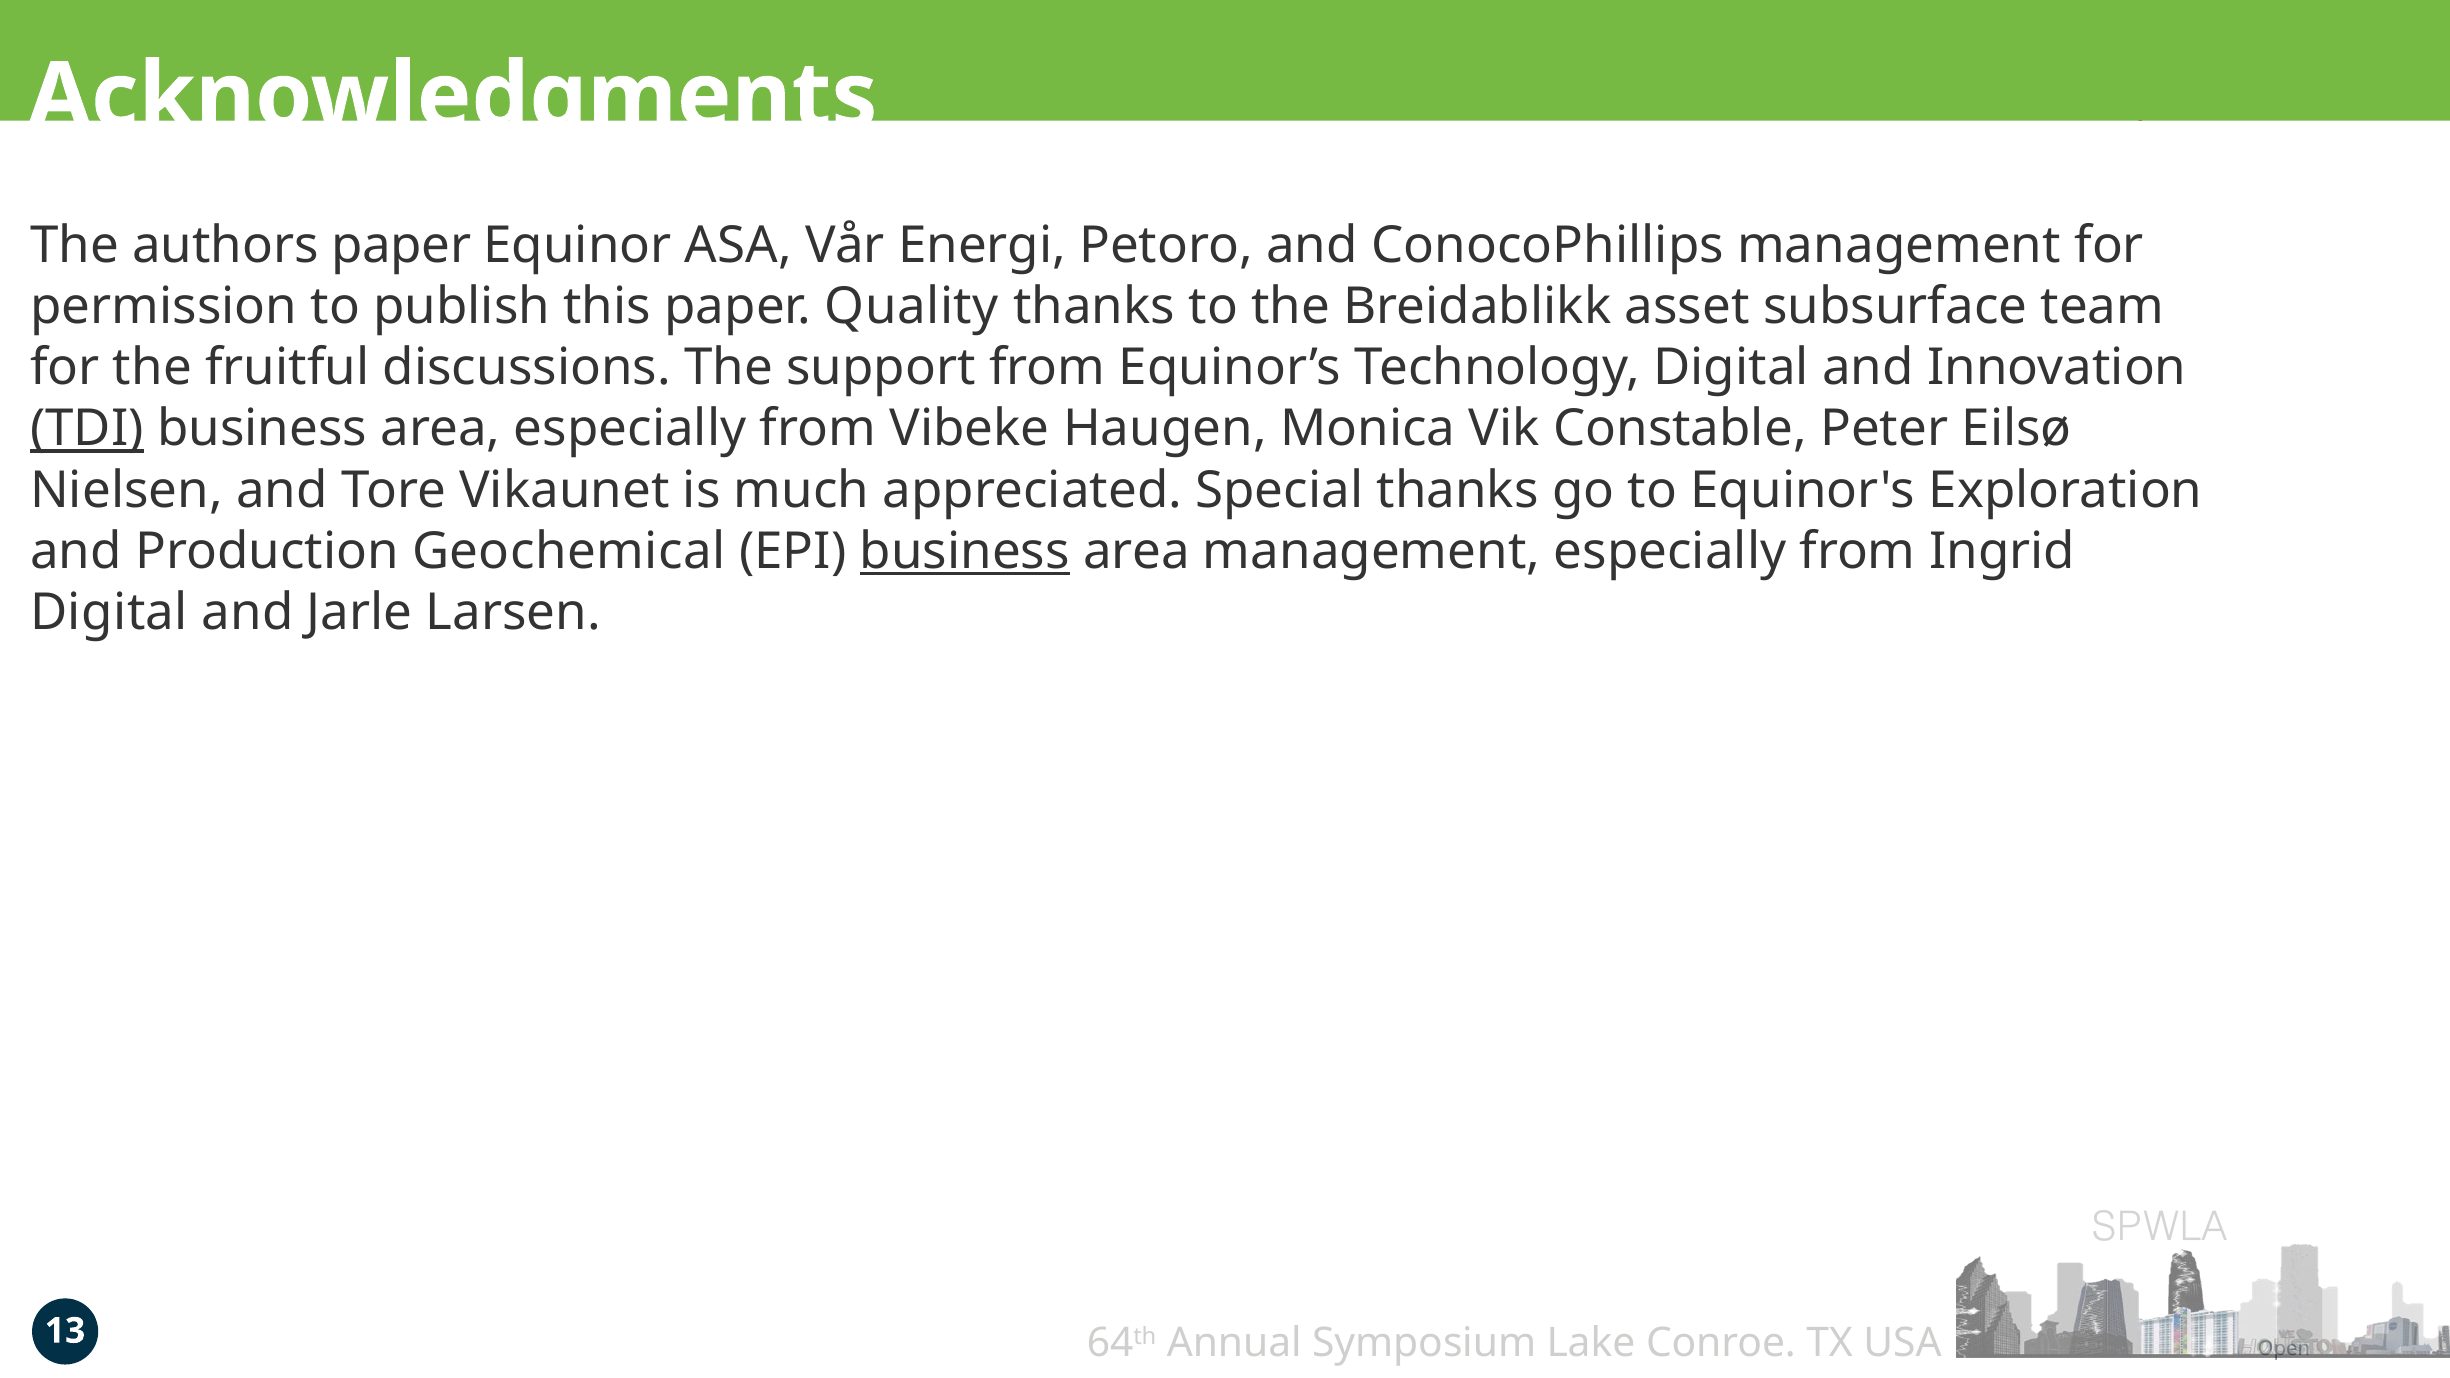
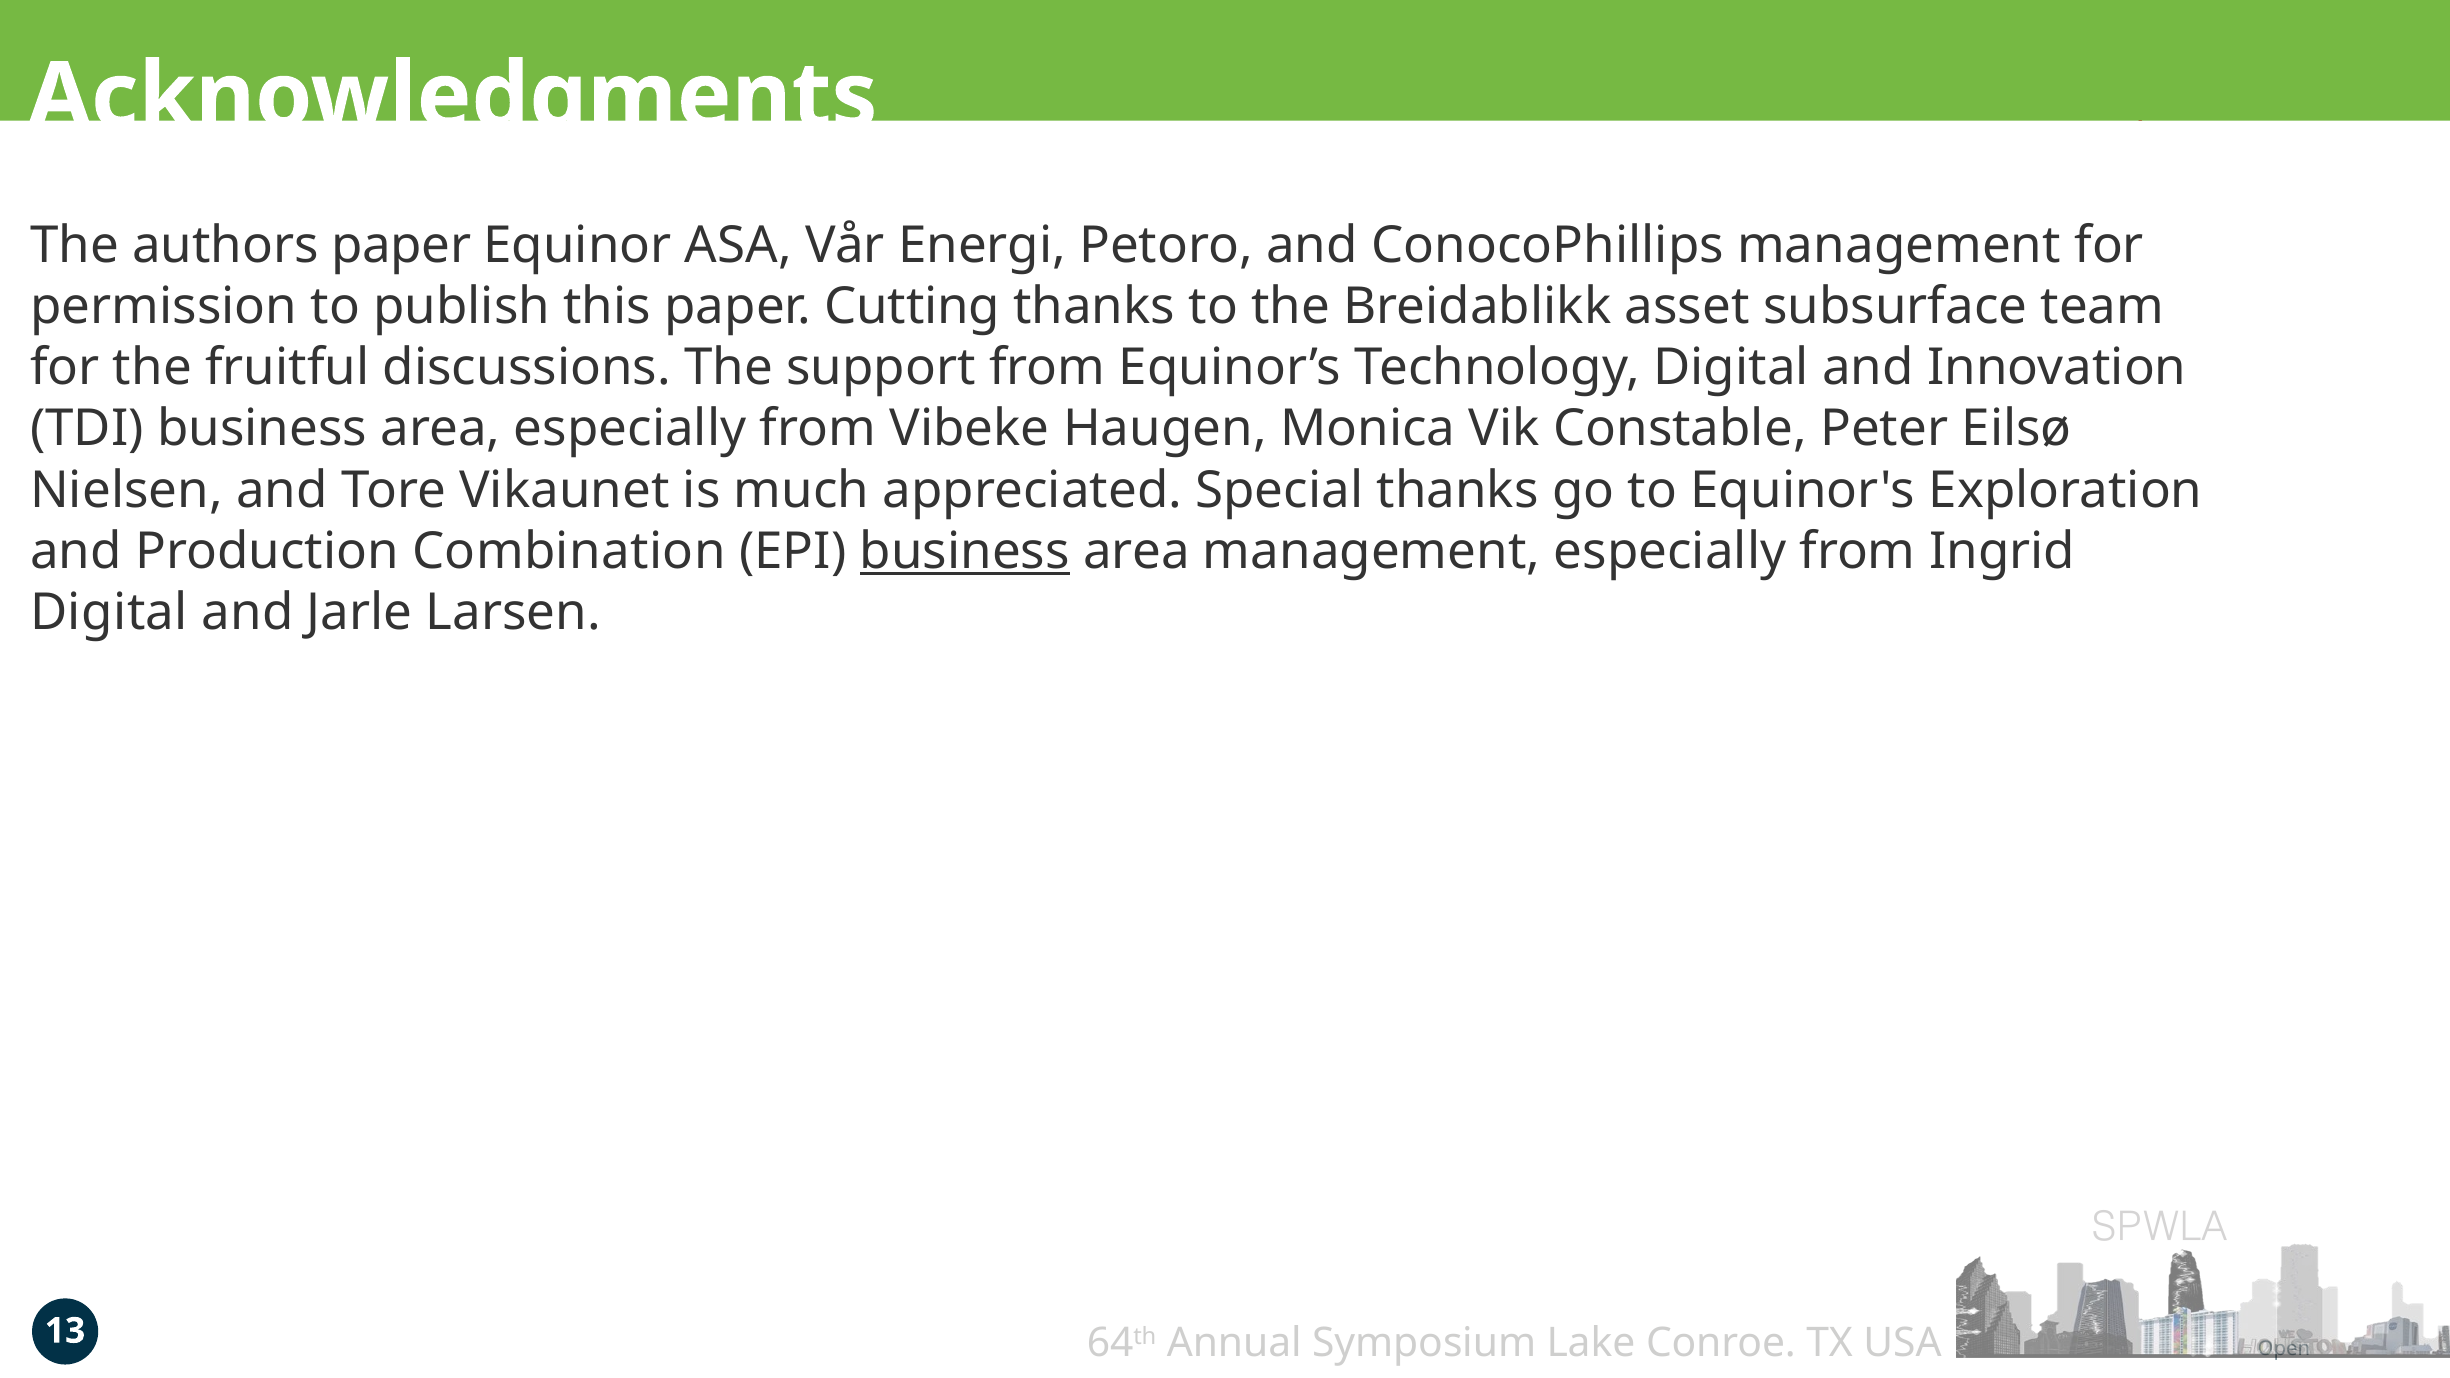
Quality: Quality -> Cutting
TDI underline: present -> none
Geochemical: Geochemical -> Combination
